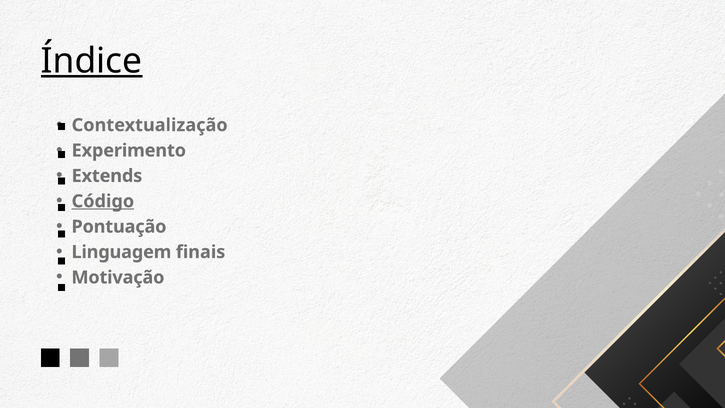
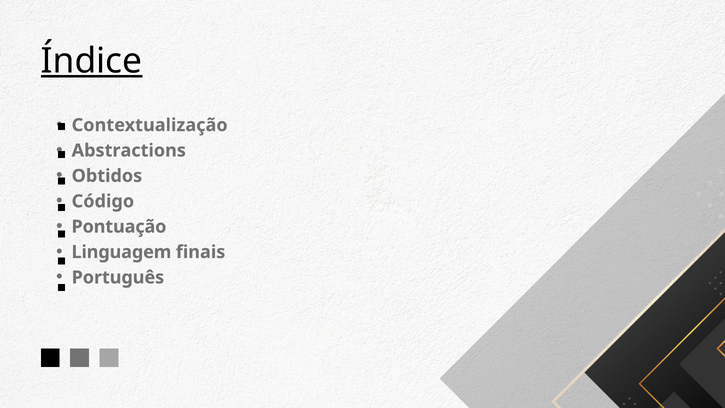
Experimento: Experimento -> Abstractions
Extends: Extends -> Obtidos
Código underline: present -> none
Motivação: Motivação -> Português
